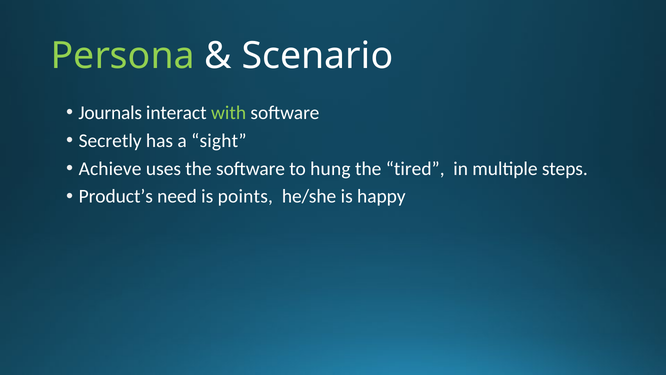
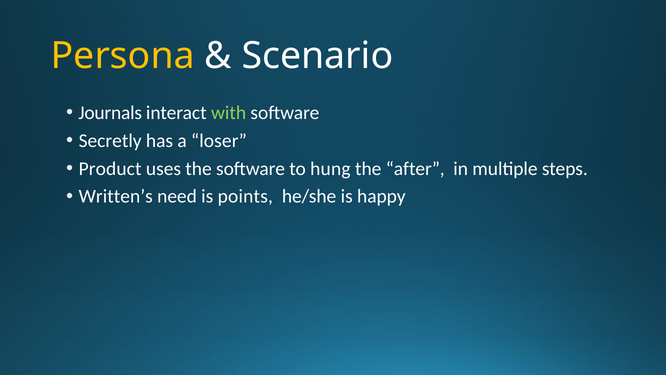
Persona colour: light green -> yellow
sight: sight -> loser
Achieve: Achieve -> Product
tired: tired -> after
Product’s: Product’s -> Written’s
